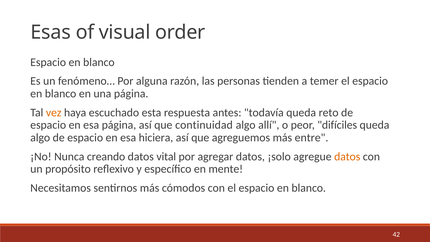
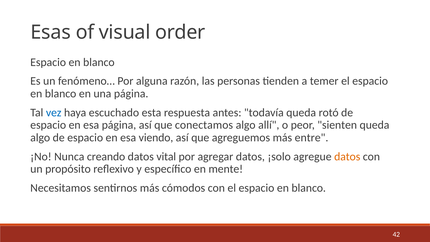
vez colour: orange -> blue
reto: reto -> rotó
continuidad: continuidad -> conectamos
difíciles: difíciles -> sienten
hiciera: hiciera -> viendo
